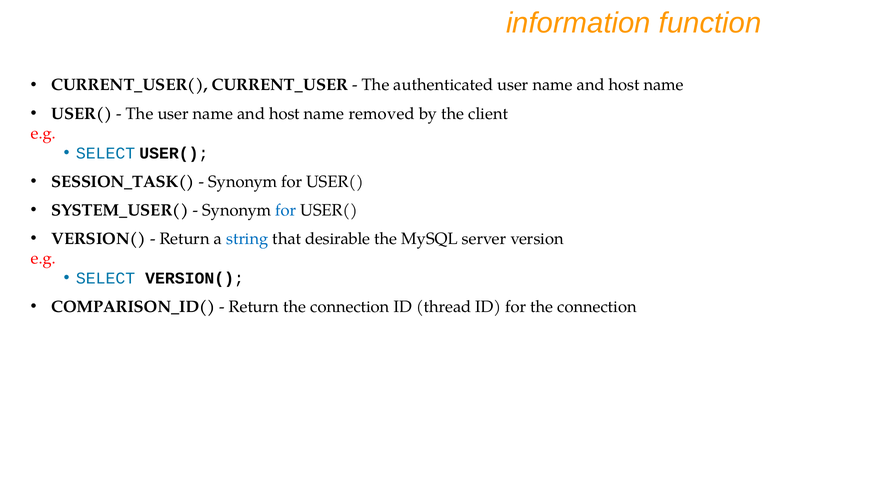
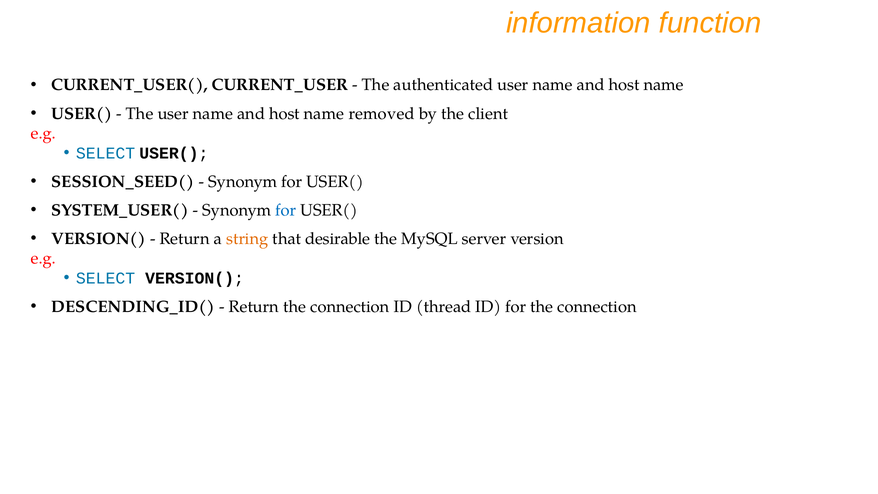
SESSION_TASK(: SESSION_TASK( -> SESSION_SEED(
string colour: blue -> orange
COMPARISON_ID(: COMPARISON_ID( -> DESCENDING_ID(
